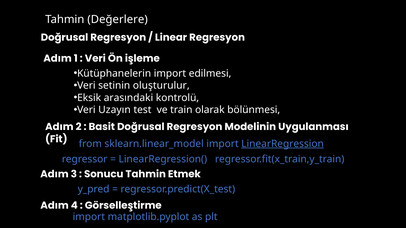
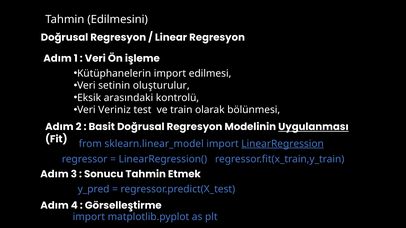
Değerlere: Değerlere -> Edilmesini
Uzayın: Uzayın -> Veriniz
Uygulanması underline: none -> present
